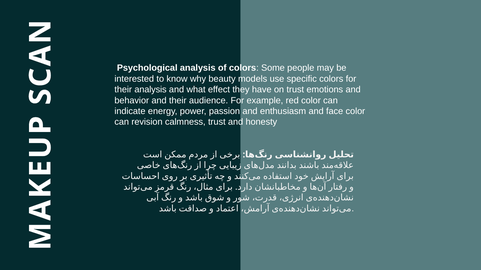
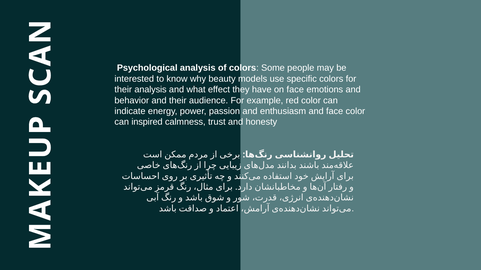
on trust: trust -> face
revision: revision -> inspired
